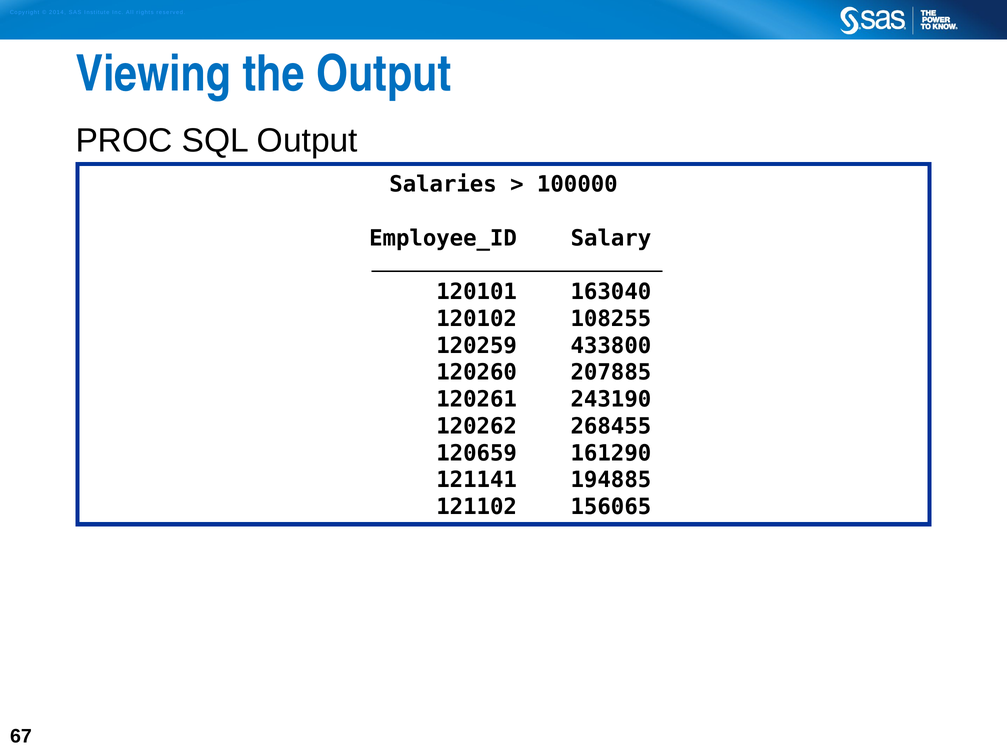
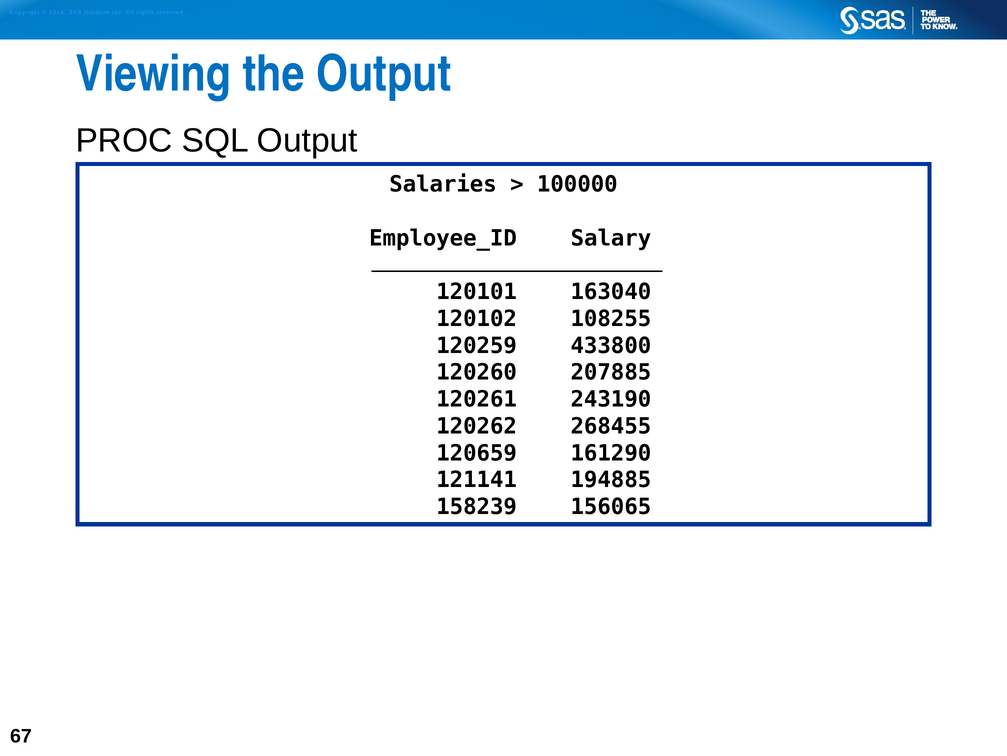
121102: 121102 -> 158239
